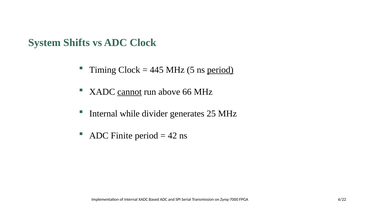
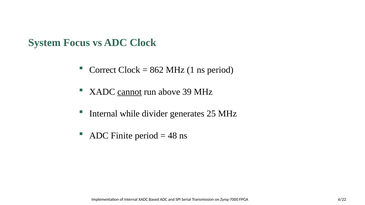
Shifts: Shifts -> Focus
Timing: Timing -> Correct
445: 445 -> 862
5: 5 -> 1
period at (220, 70) underline: present -> none
66: 66 -> 39
42: 42 -> 48
